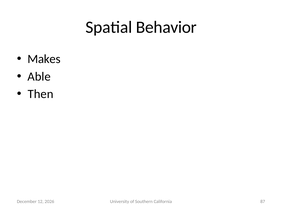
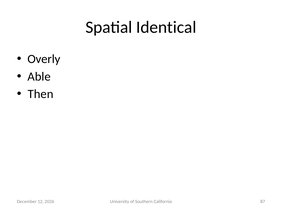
Behavior: Behavior -> Identical
Makes: Makes -> Overly
